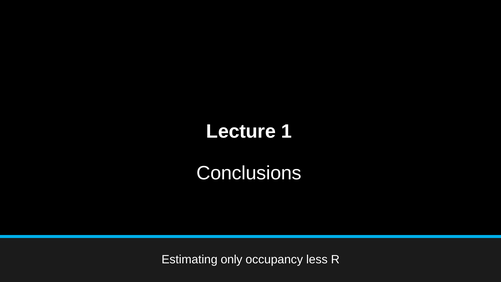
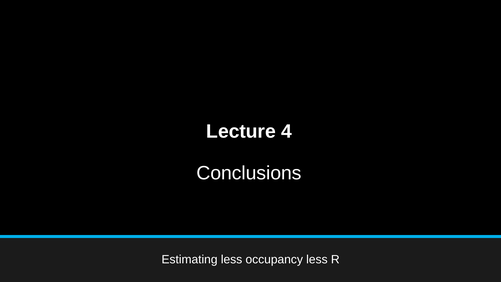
1: 1 -> 4
Estimating only: only -> less
